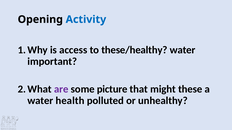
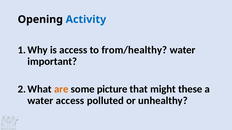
these/healthy: these/healthy -> from/healthy
are colour: purple -> orange
water health: health -> access
